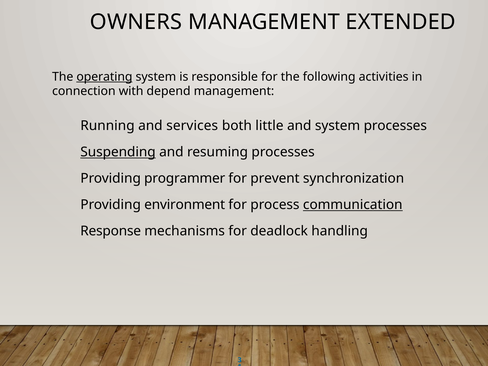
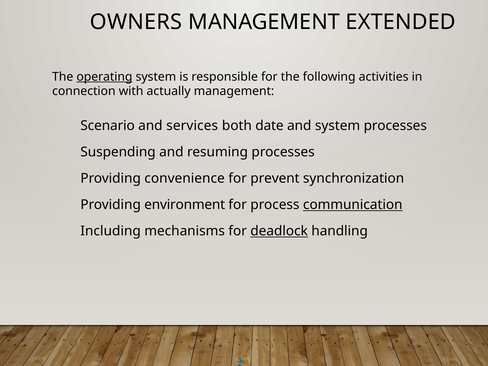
depend: depend -> actually
Running: Running -> Scenario
little: little -> date
Suspending underline: present -> none
programmer: programmer -> convenience
Response: Response -> Including
deadlock underline: none -> present
